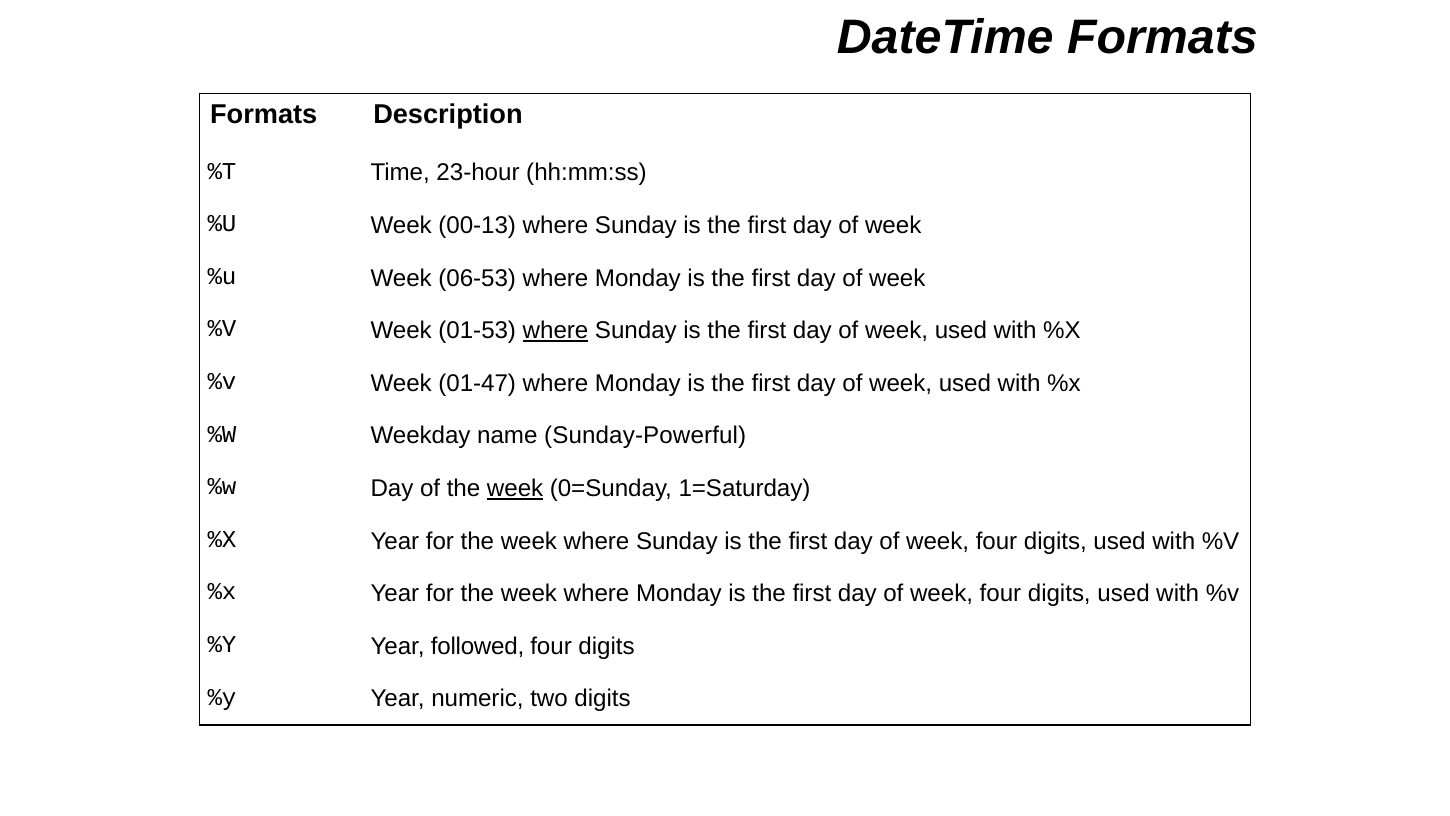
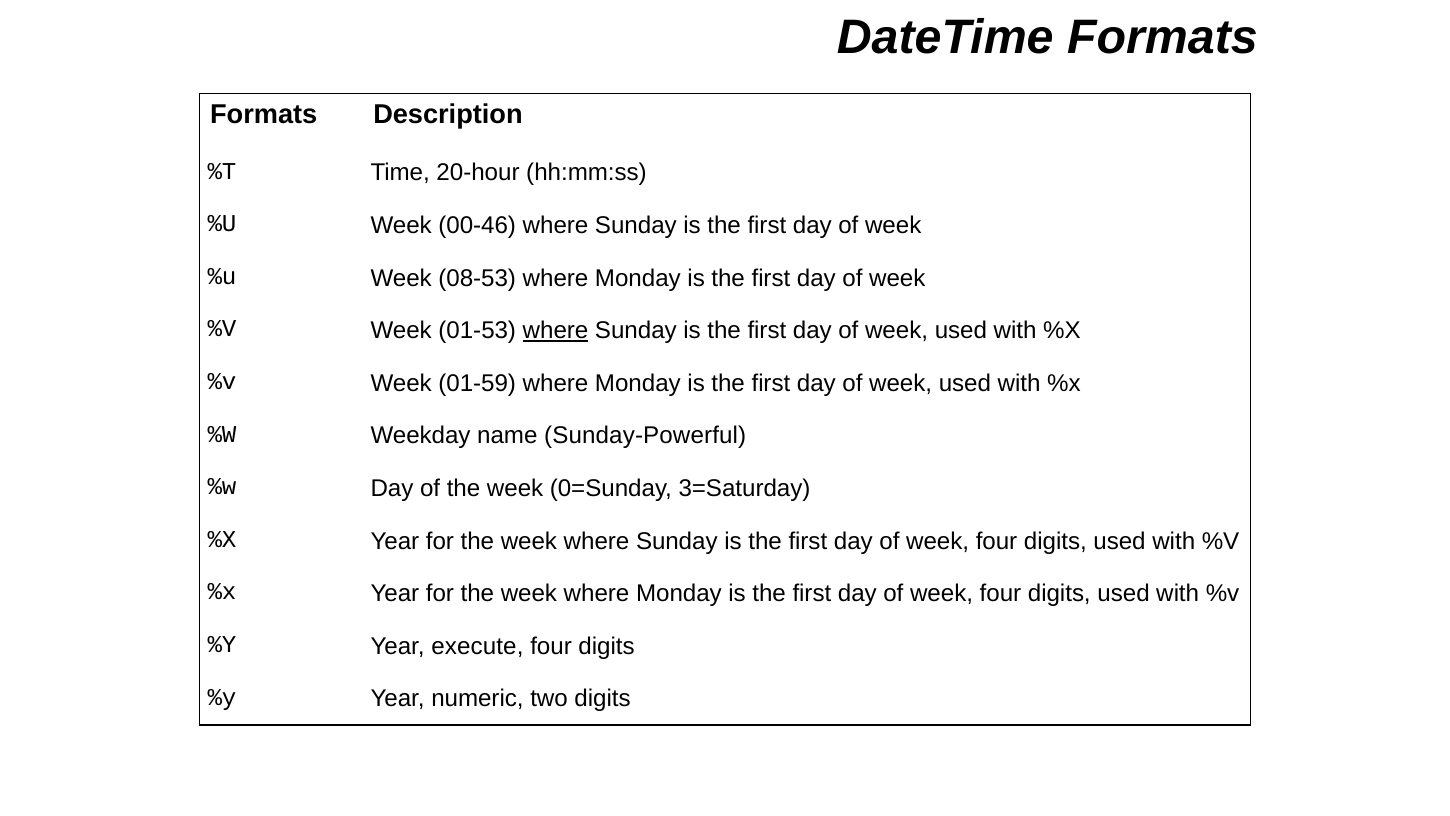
23-hour: 23-hour -> 20-hour
00-13: 00-13 -> 00-46
06-53: 06-53 -> 08-53
01-47: 01-47 -> 01-59
week at (515, 488) underline: present -> none
1=Saturday: 1=Saturday -> 3=Saturday
followed: followed -> execute
